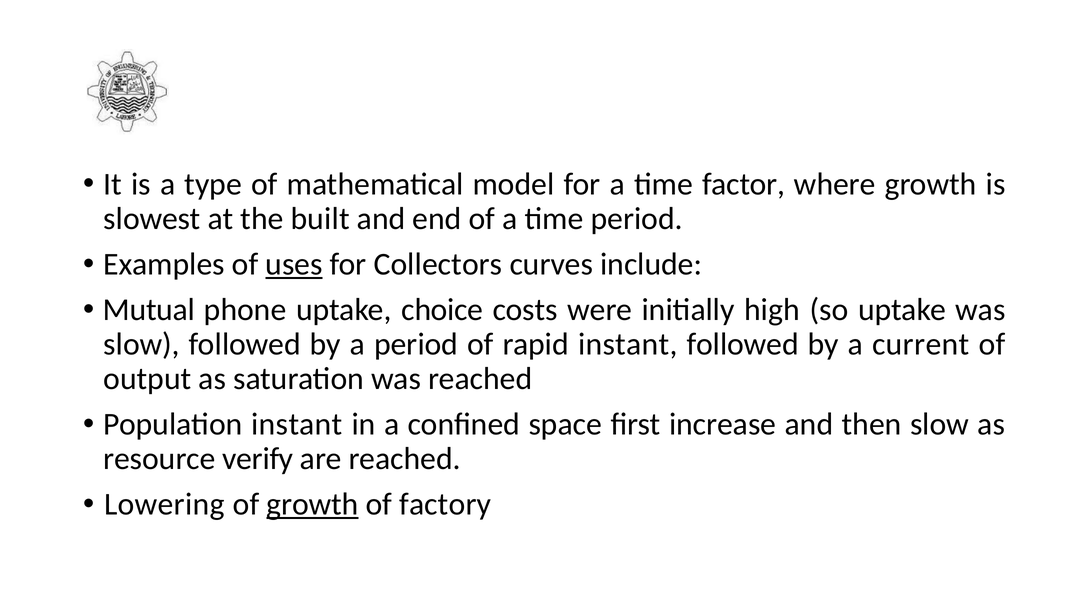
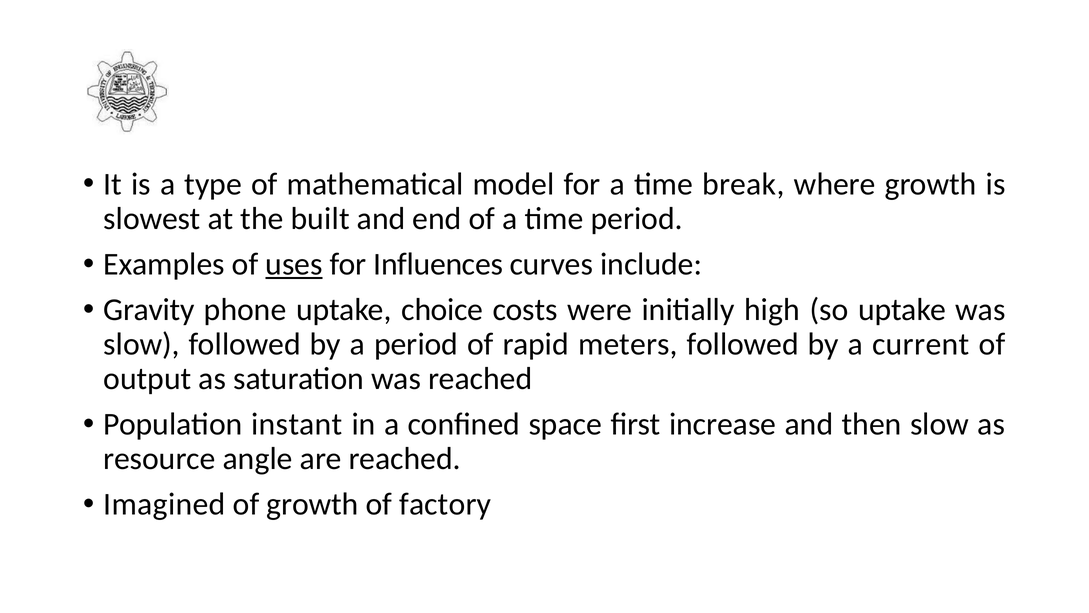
factor: factor -> break
Collectors: Collectors -> Influences
Mutual: Mutual -> Gravity
rapid instant: instant -> meters
verify: verify -> angle
Lowering: Lowering -> Imagined
growth at (313, 504) underline: present -> none
